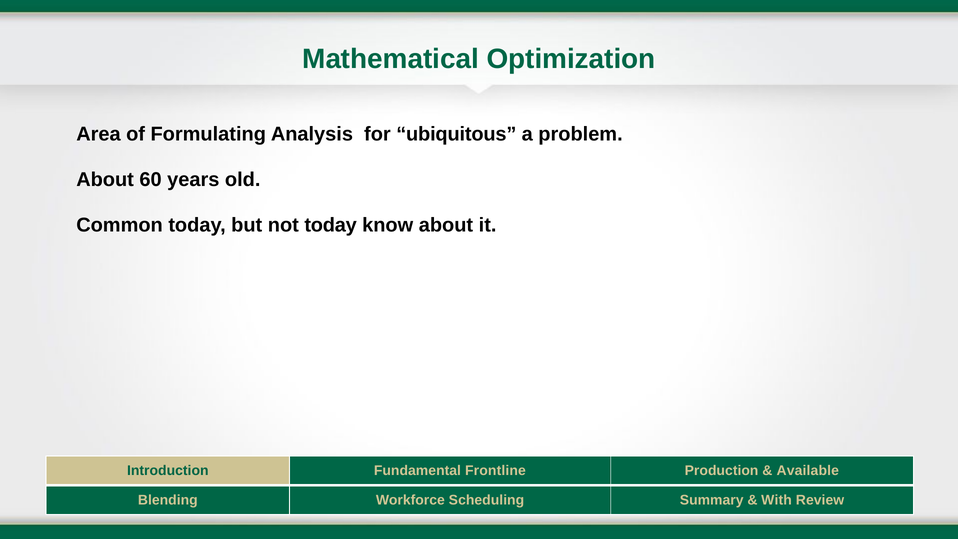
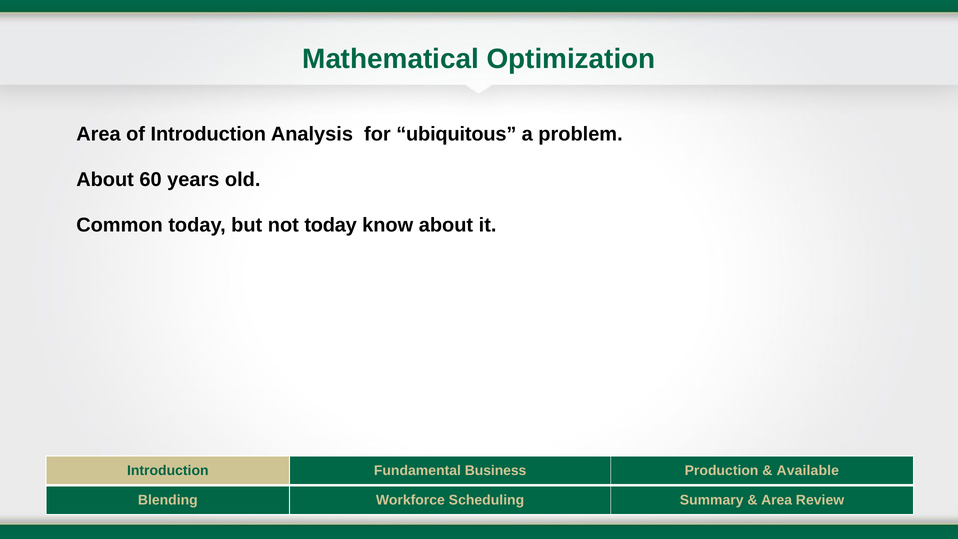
of Formulating: Formulating -> Introduction
Frontline: Frontline -> Business
With at (777, 500): With -> Area
